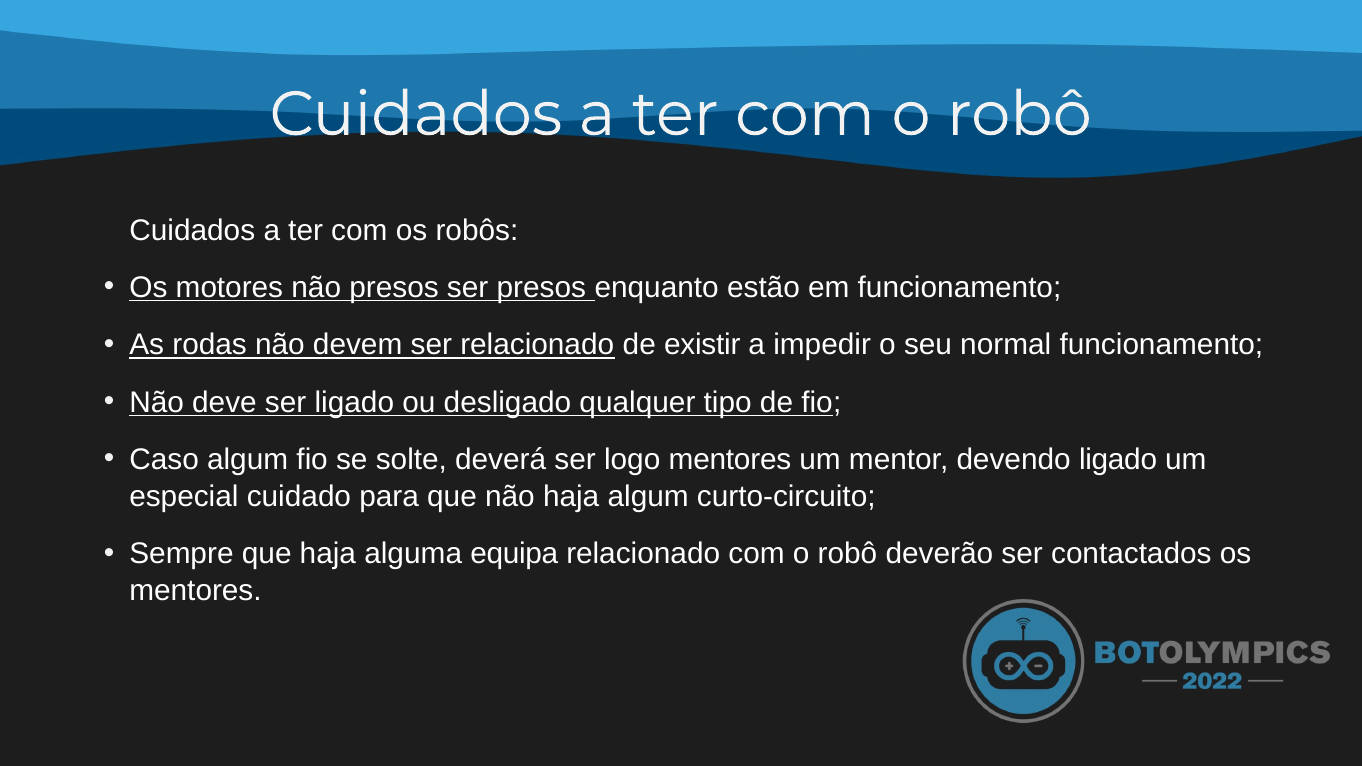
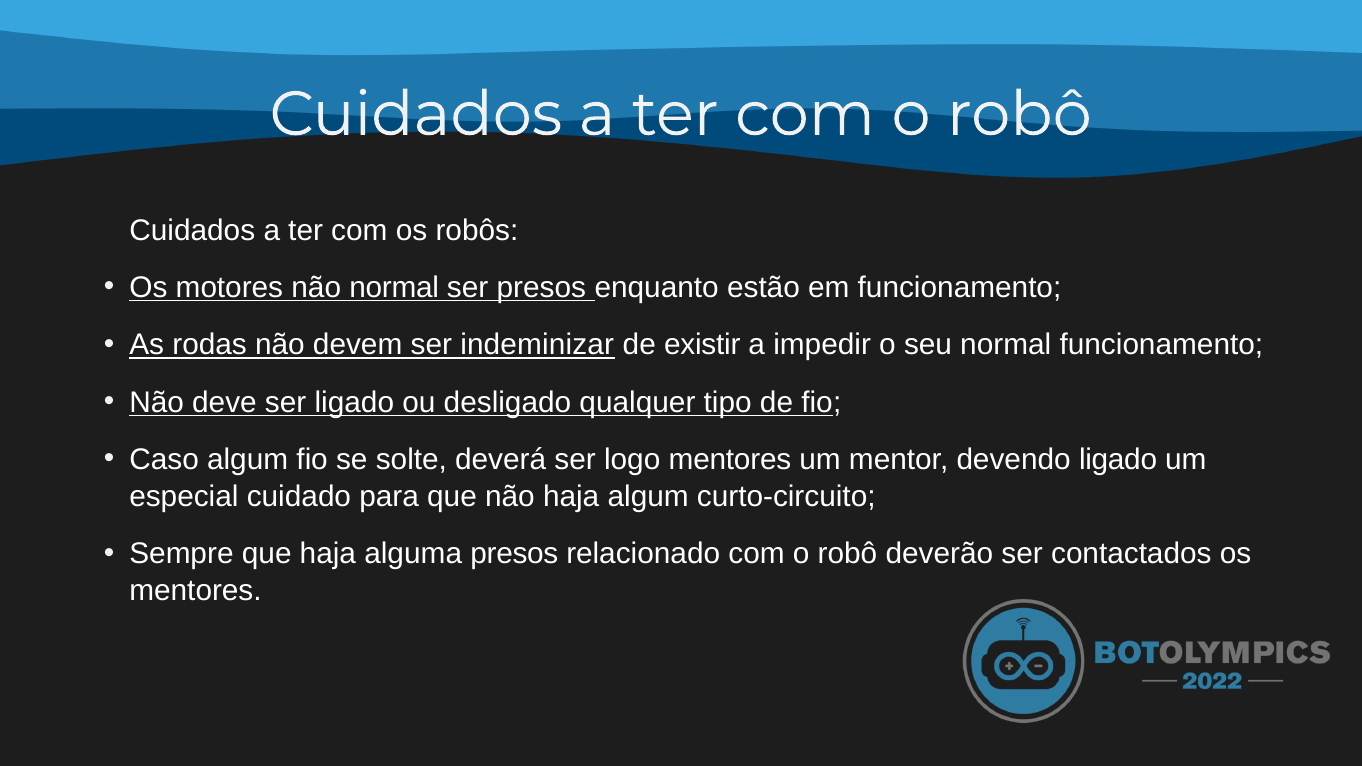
não presos: presos -> normal
ser relacionado: relacionado -> indeminizar
alguma equipa: equipa -> presos
